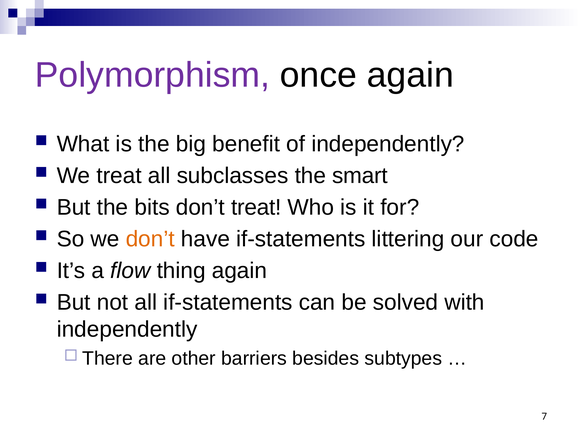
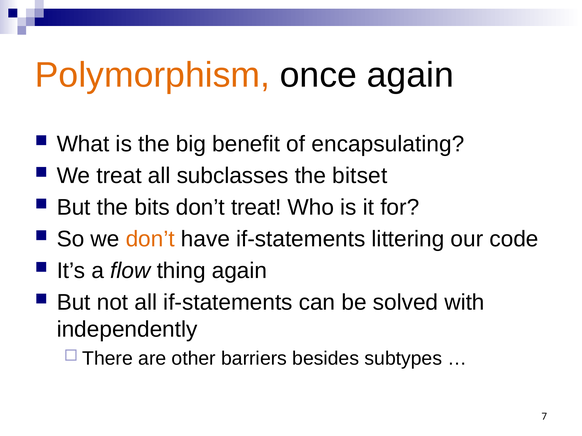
Polymorphism colour: purple -> orange
of independently: independently -> encapsulating
smart: smart -> bitset
